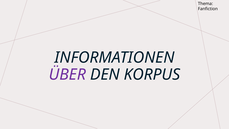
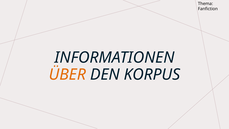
ÜBER colour: purple -> orange
